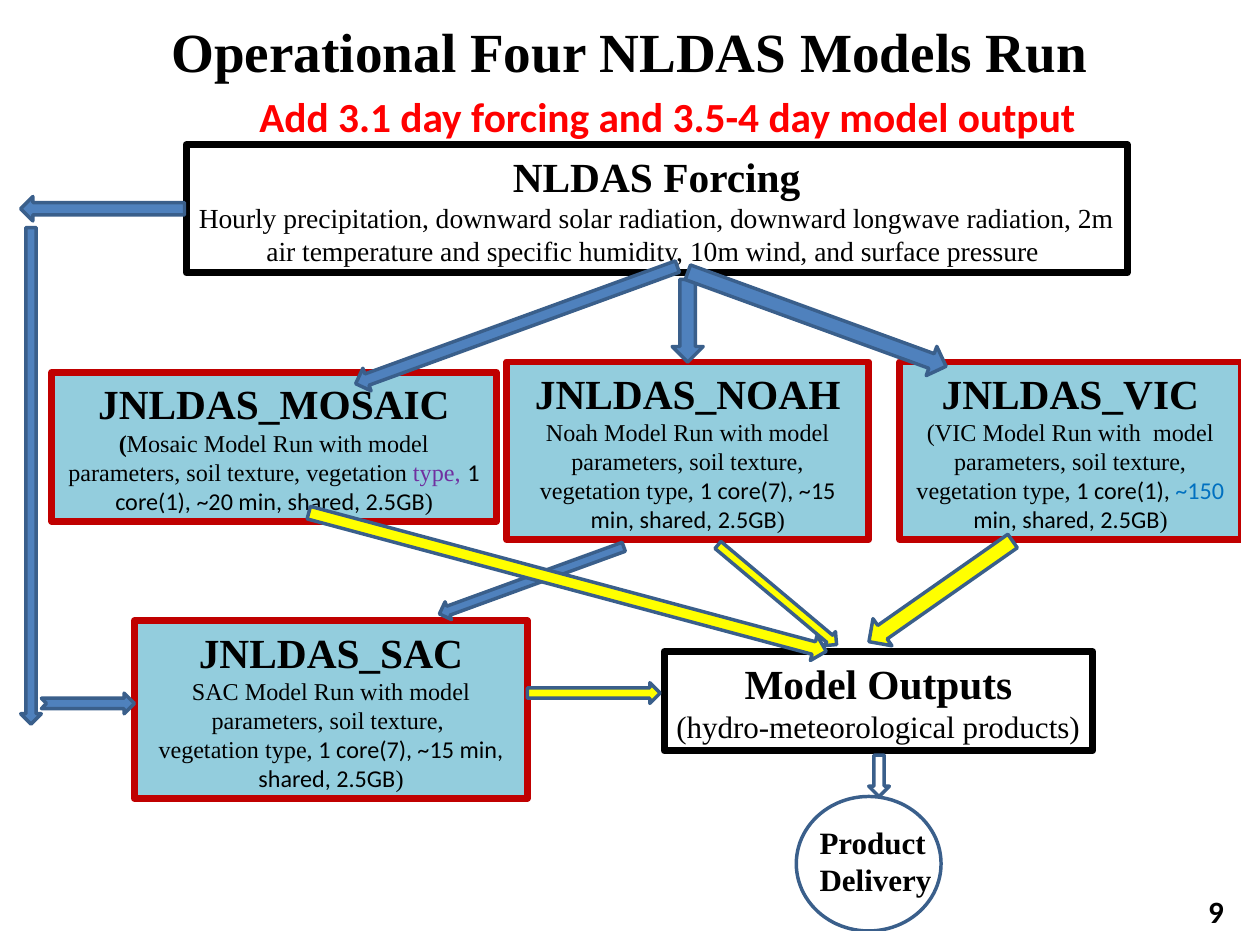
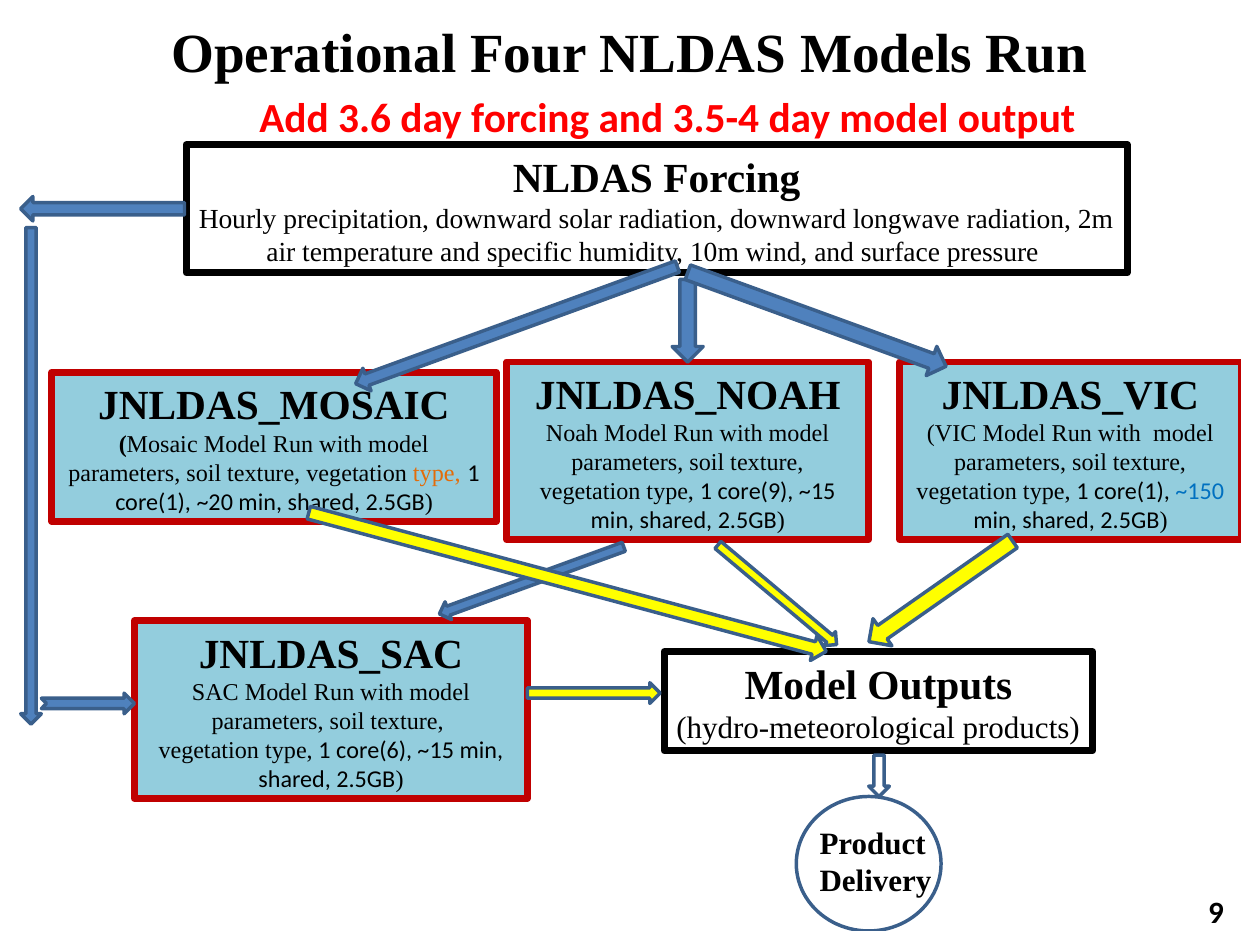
3.1: 3.1 -> 3.6
type at (437, 473) colour: purple -> orange
core(7 at (756, 492): core(7 -> core(9
core(7 at (374, 750): core(7 -> core(6
